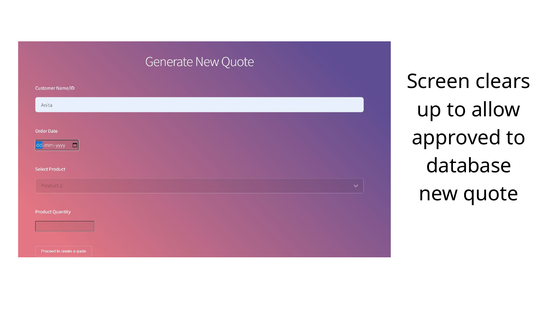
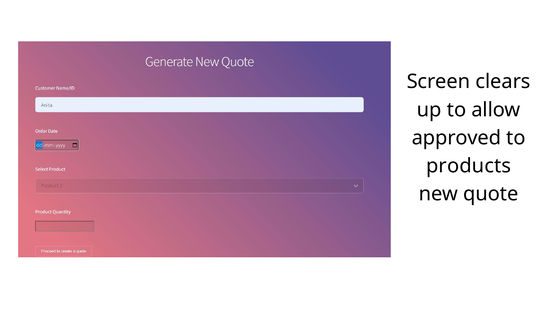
database: database -> products
